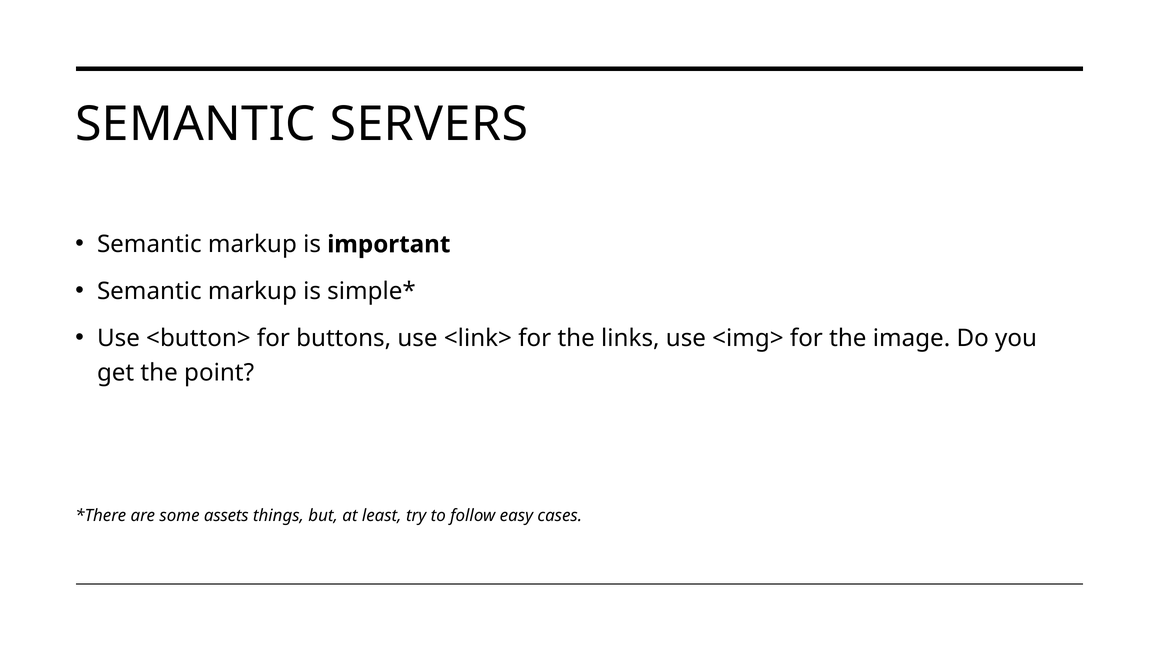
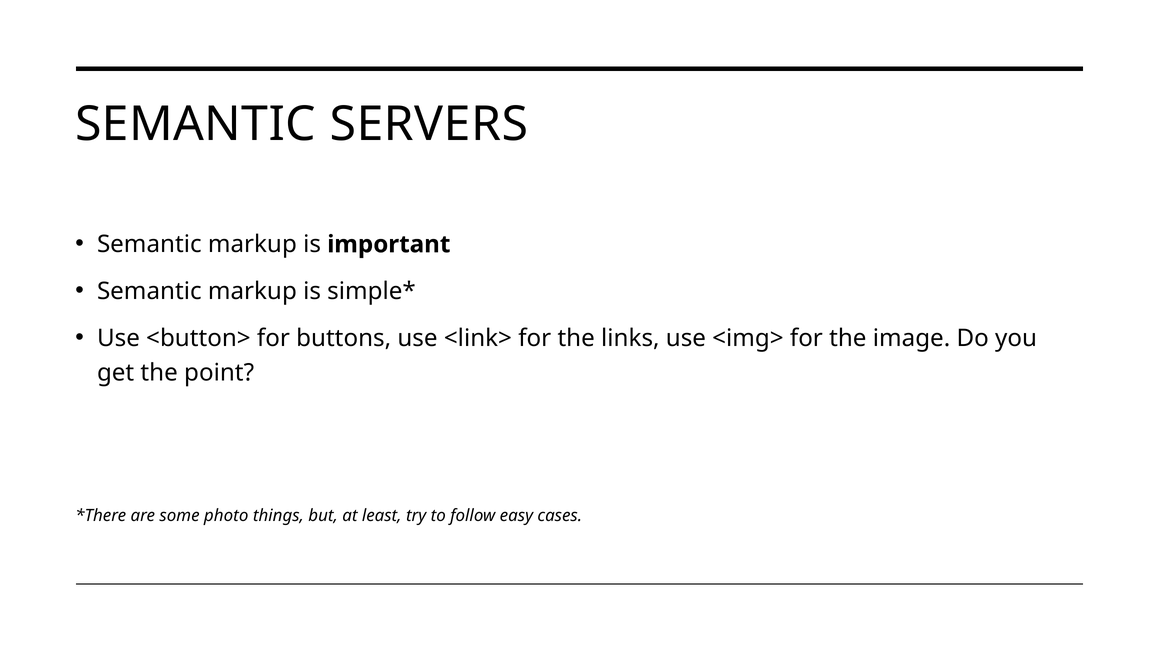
assets: assets -> photo
